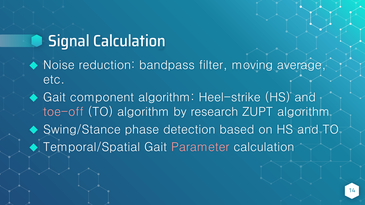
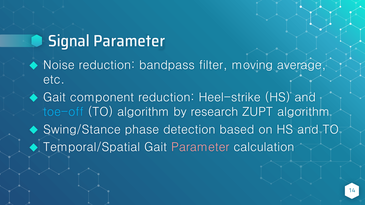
Signal Calculation: Calculation -> Parameter
component algorithm: algorithm -> reduction
toe-off colour: pink -> light blue
